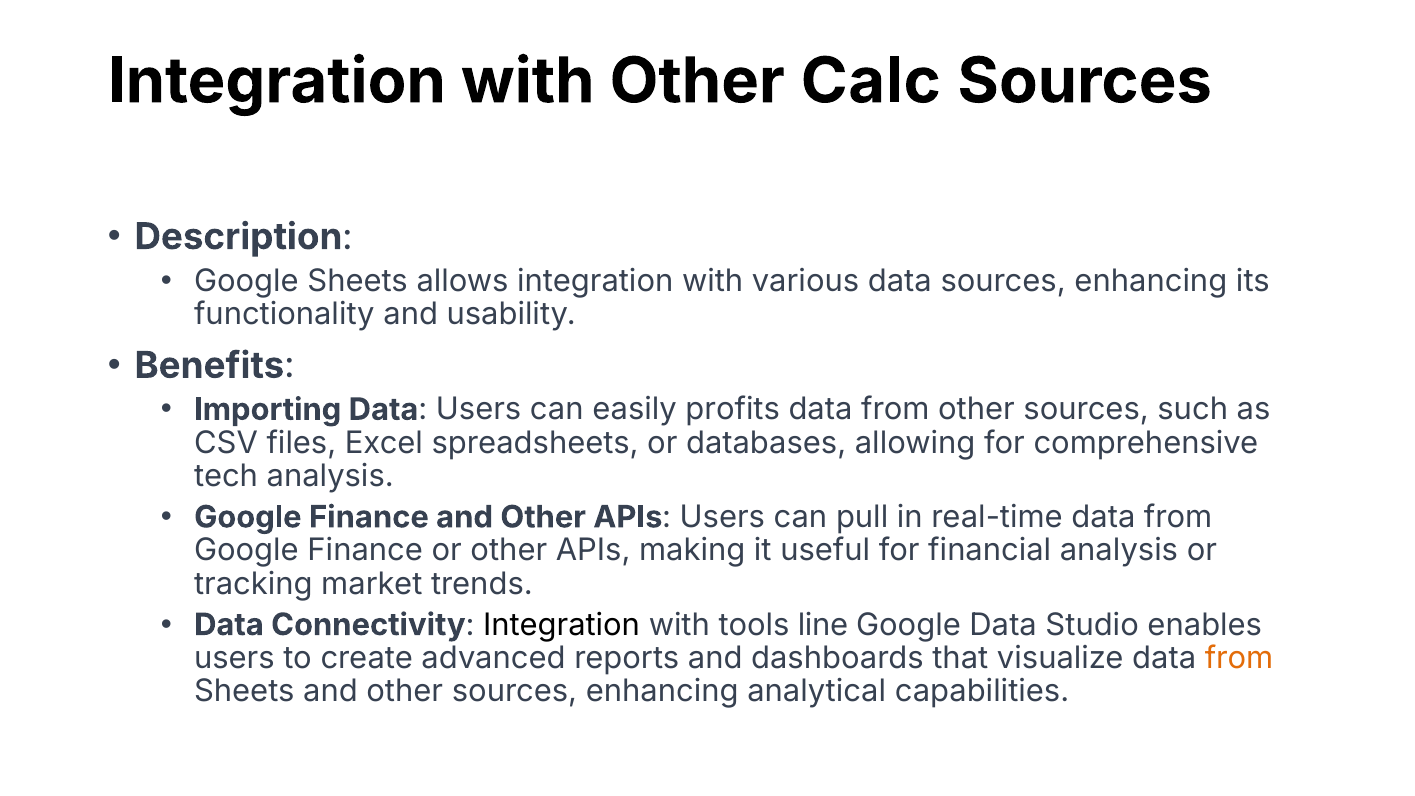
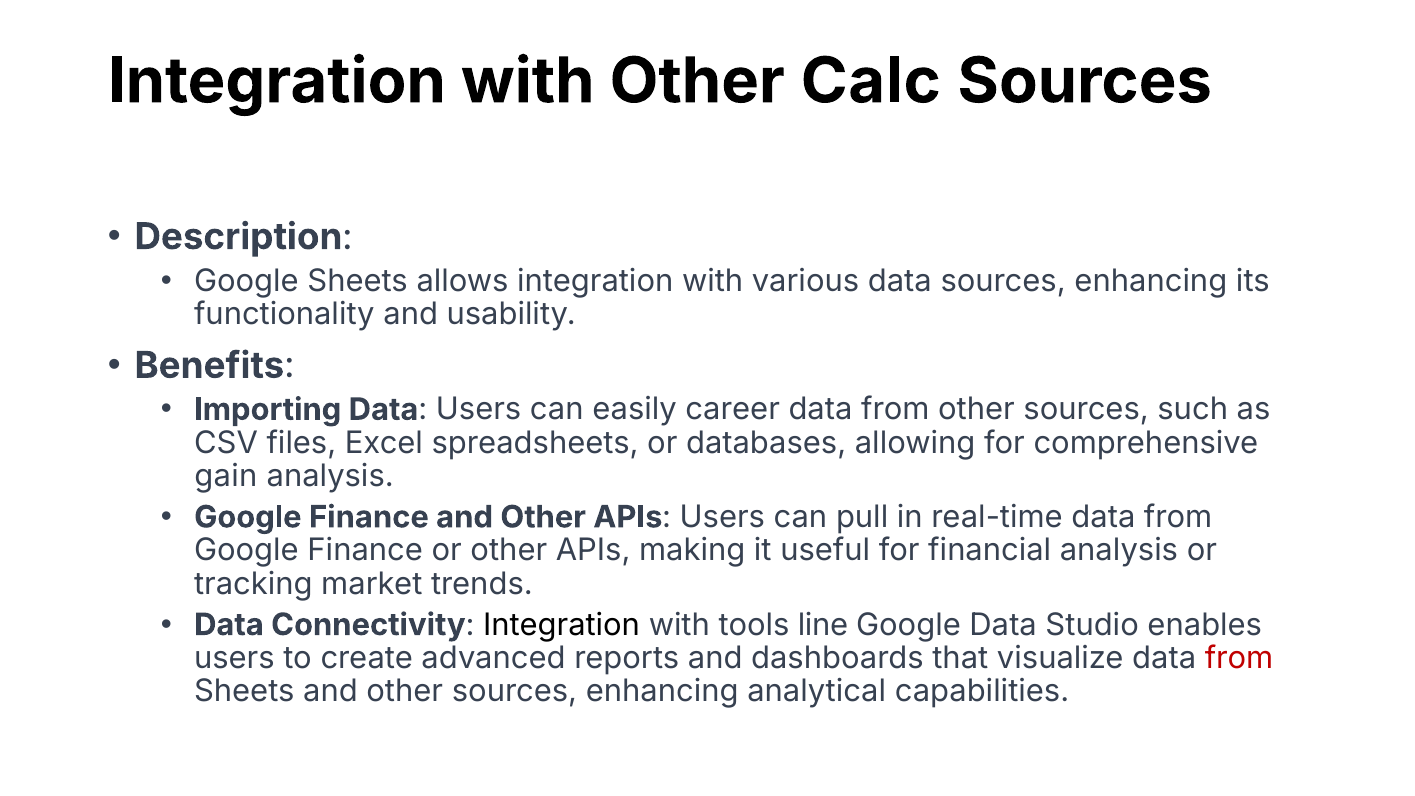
profits: profits -> career
tech: tech -> gain
from at (1239, 658) colour: orange -> red
